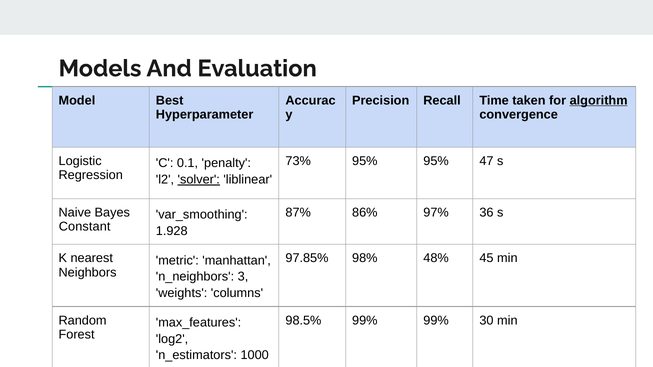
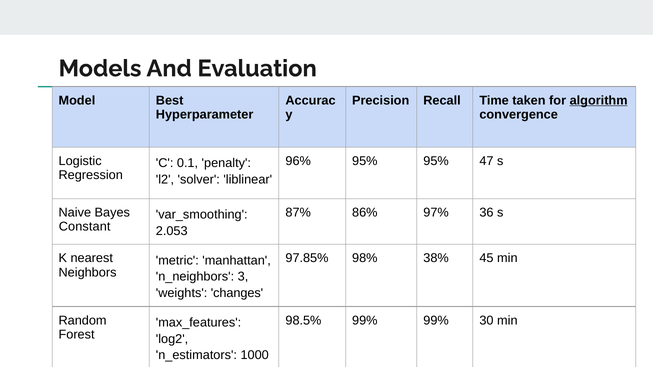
73%: 73% -> 96%
solver underline: present -> none
1.928: 1.928 -> 2.053
48%: 48% -> 38%
columns: columns -> changes
